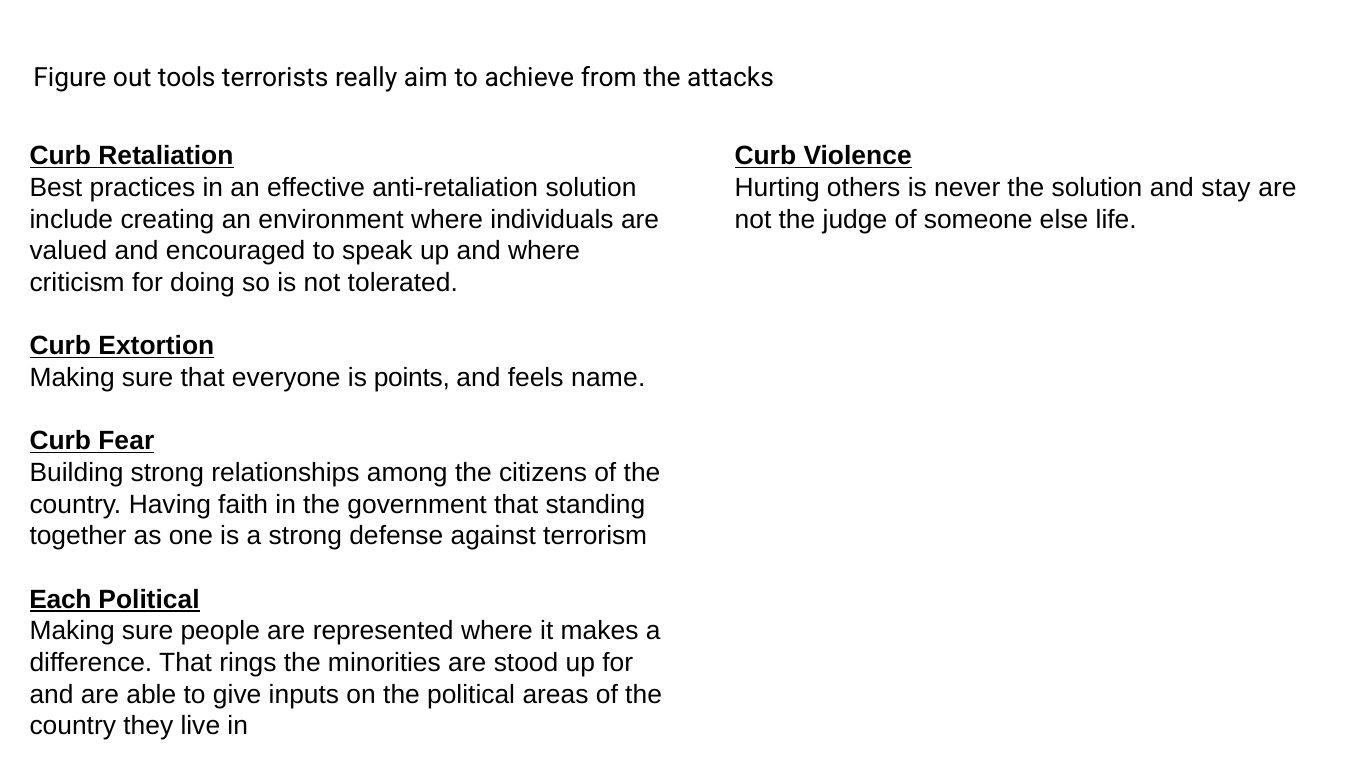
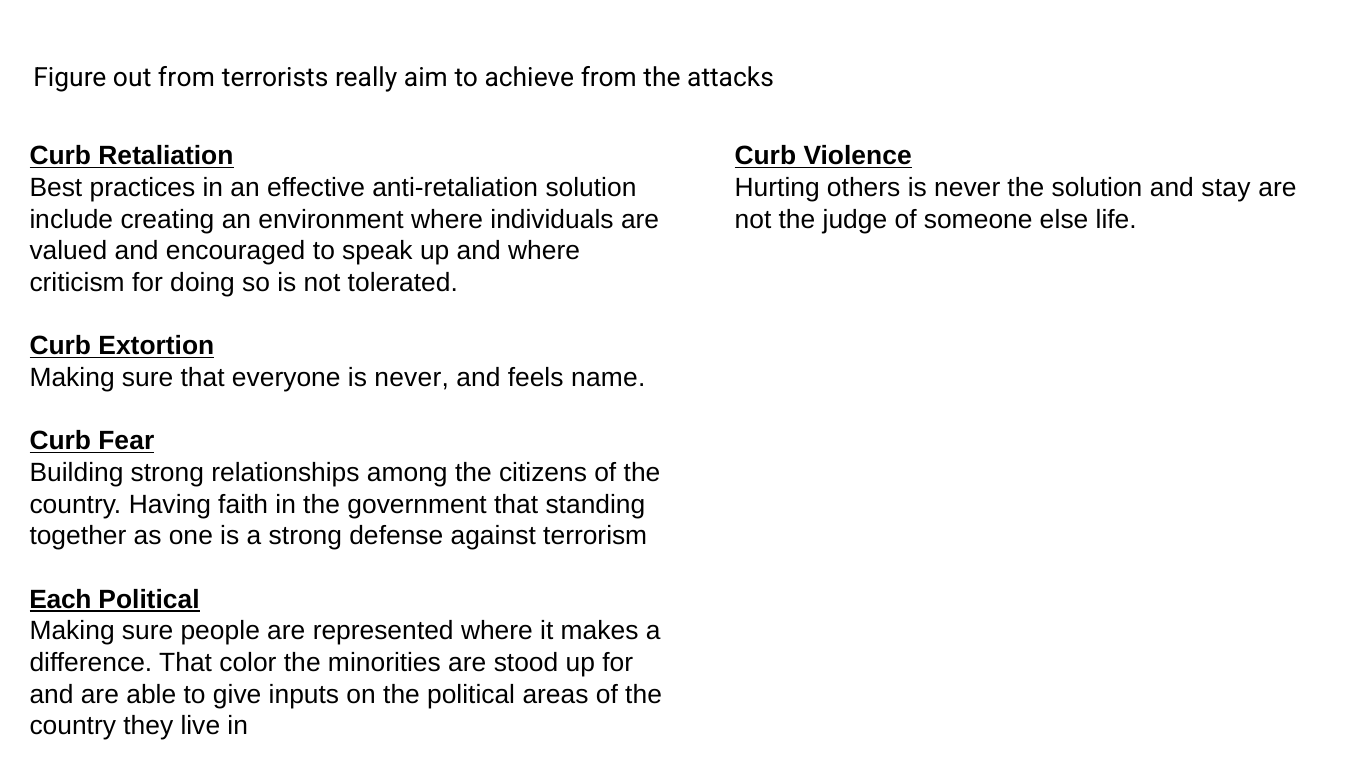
out tools: tools -> from
everyone is points: points -> never
rings: rings -> color
